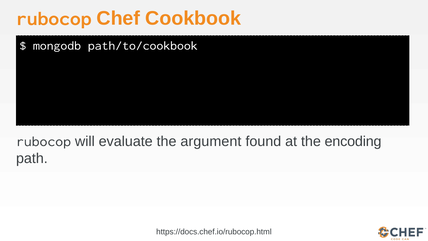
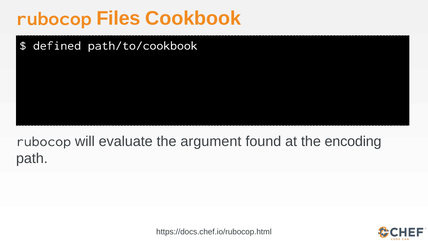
Chef: Chef -> Files
mongodb: mongodb -> defined
